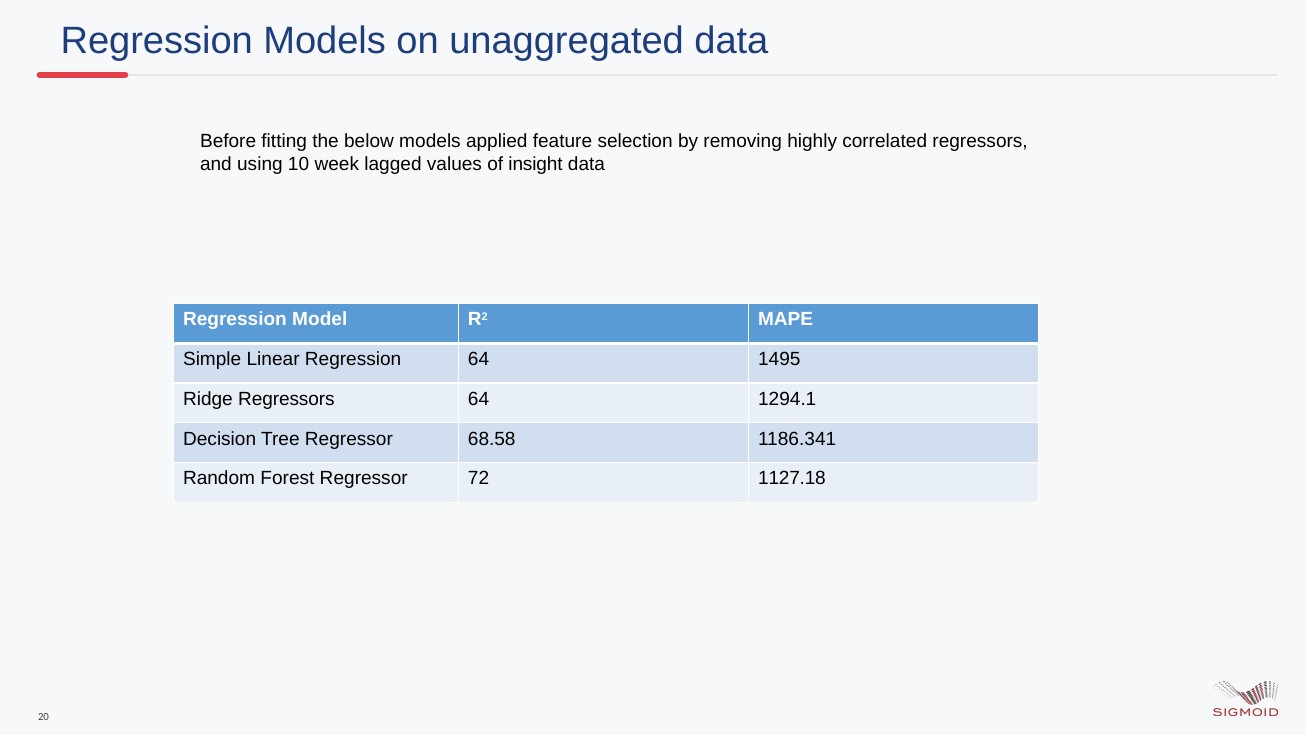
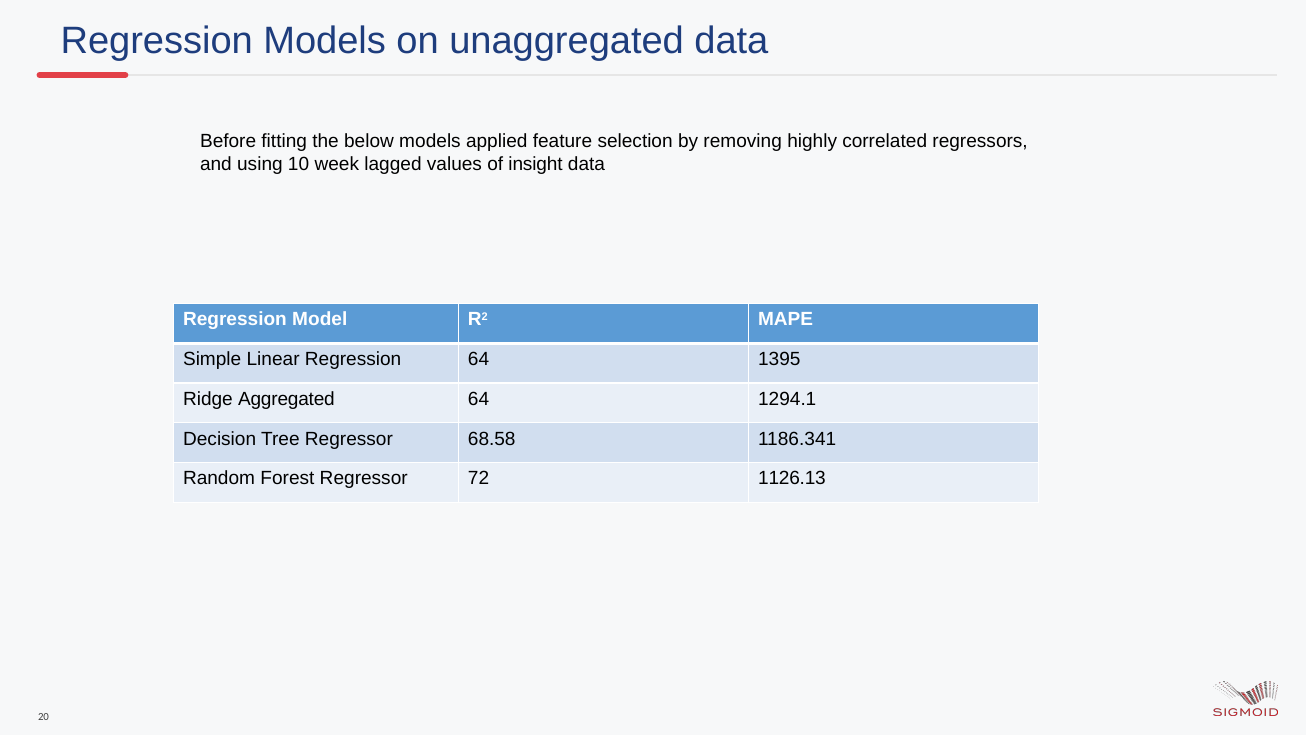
1495: 1495 -> 1395
Ridge Regressors: Regressors -> Aggregated
1127.18: 1127.18 -> 1126.13
